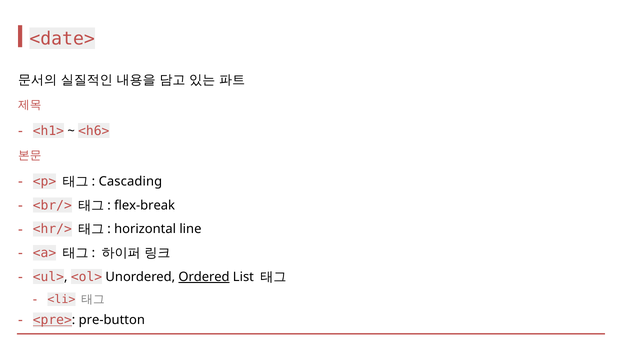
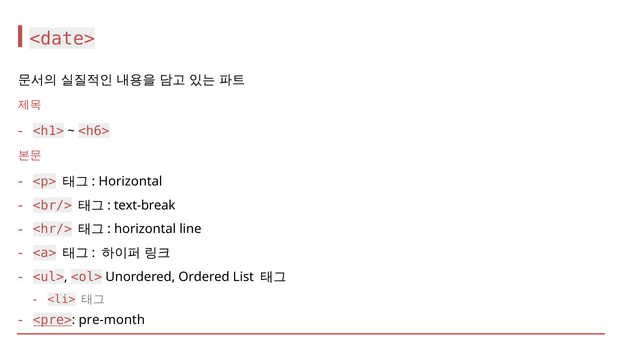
Cascading at (130, 181): Cascading -> Horizontal
flex-break: flex-break -> text-break
Ordered underline: present -> none
pre-button: pre-button -> pre-month
